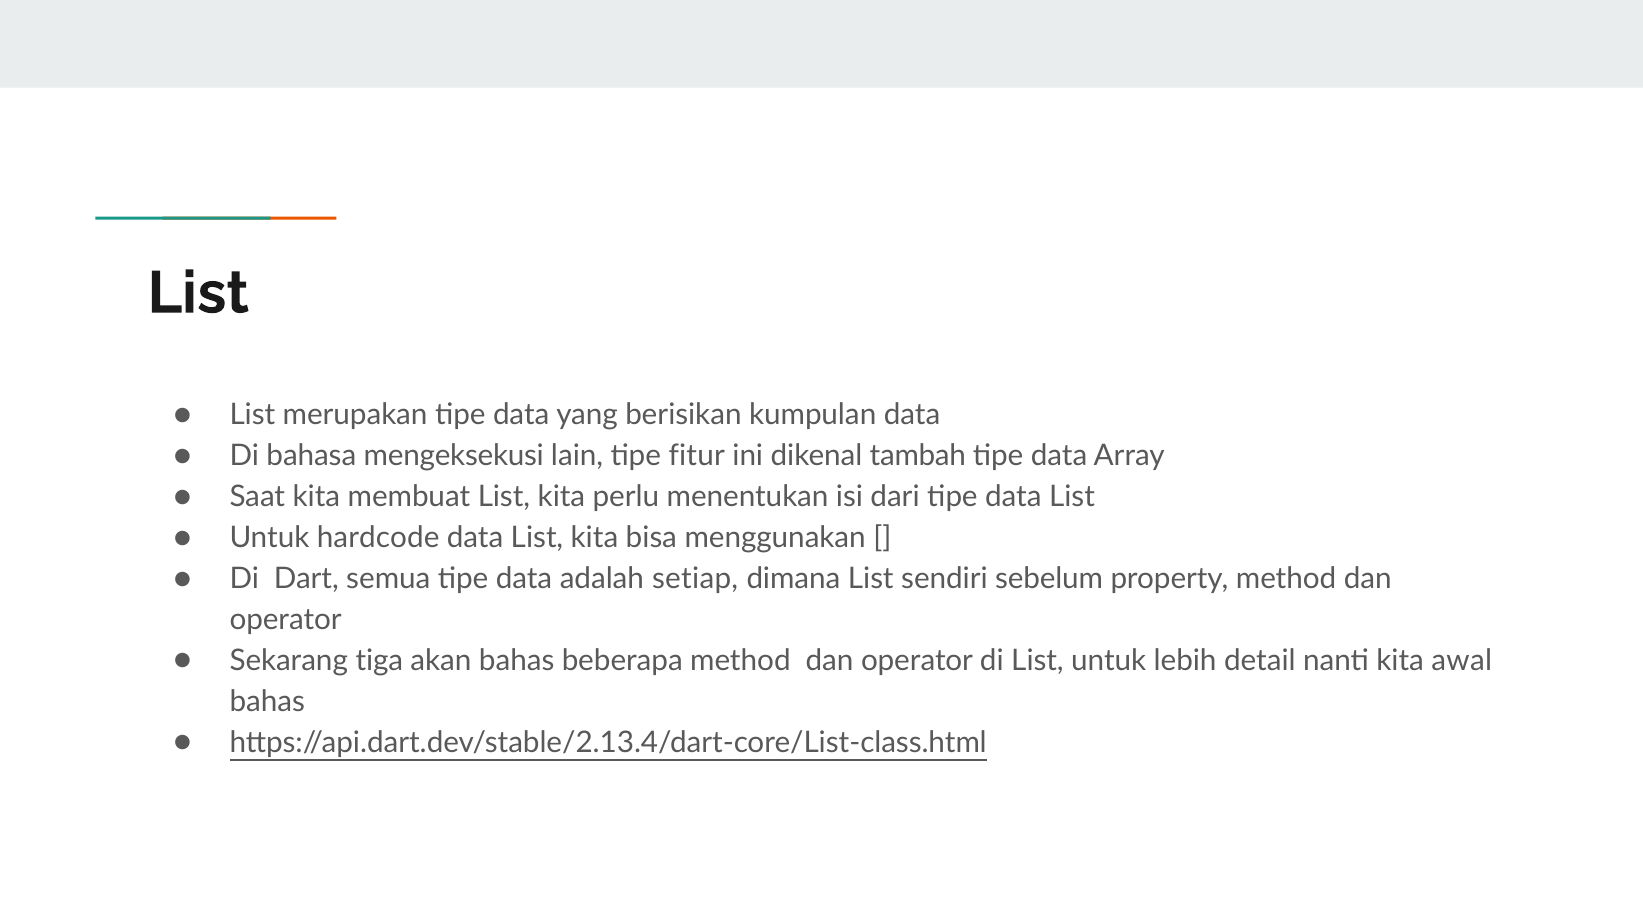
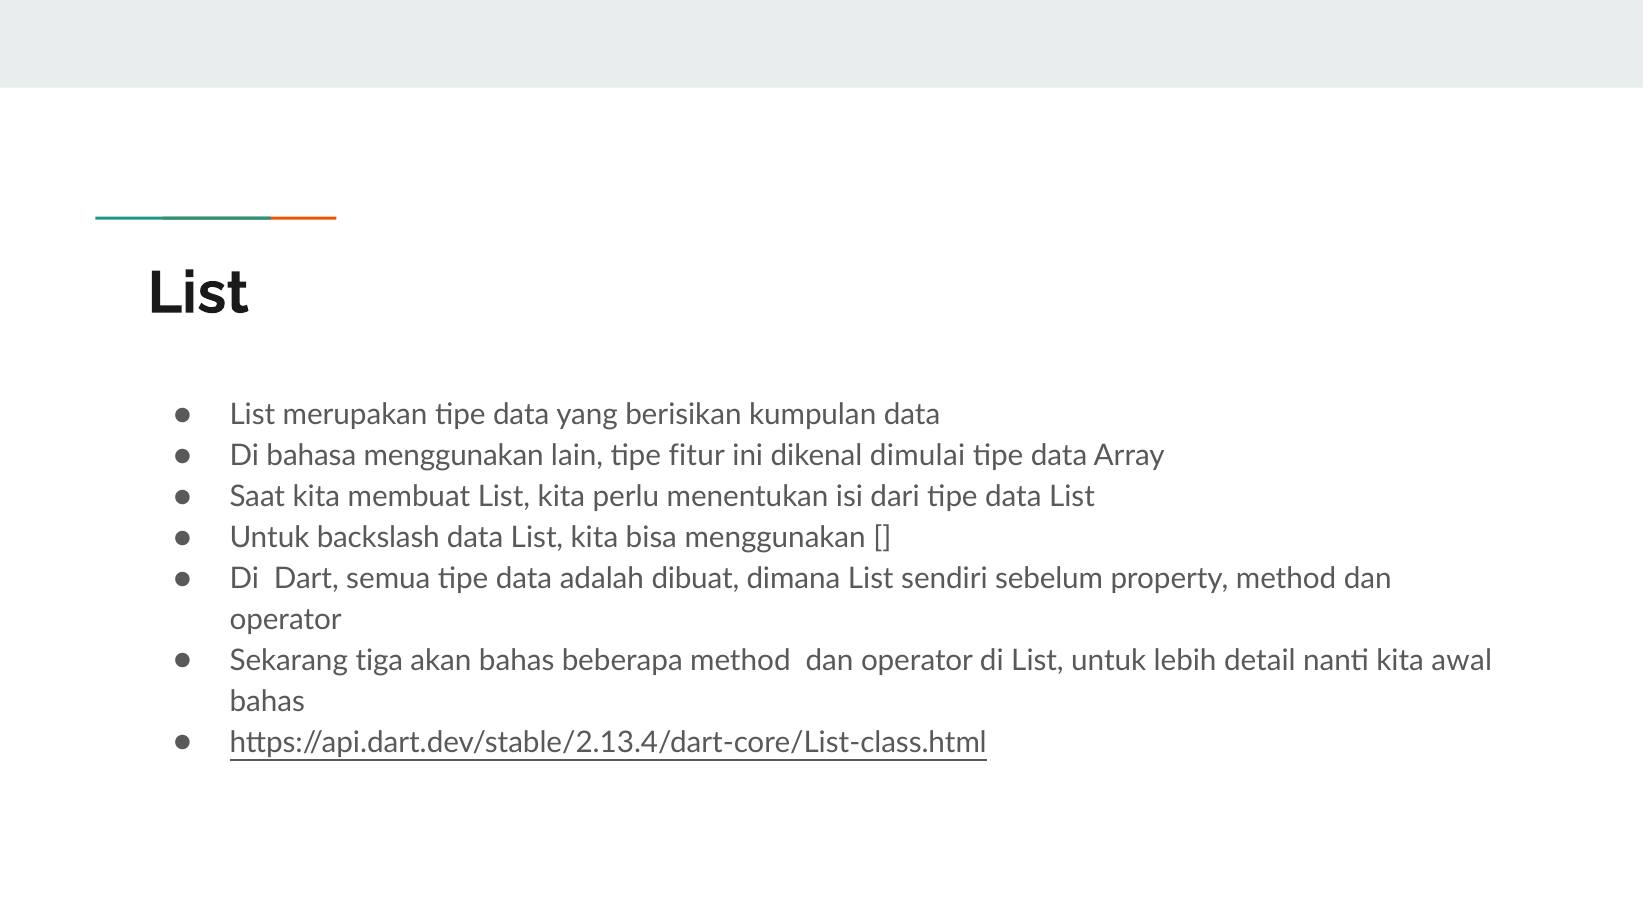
bahasa mengeksekusi: mengeksekusi -> menggunakan
tambah: tambah -> dimulai
hardcode: hardcode -> backslash
setiap: setiap -> dibuat
